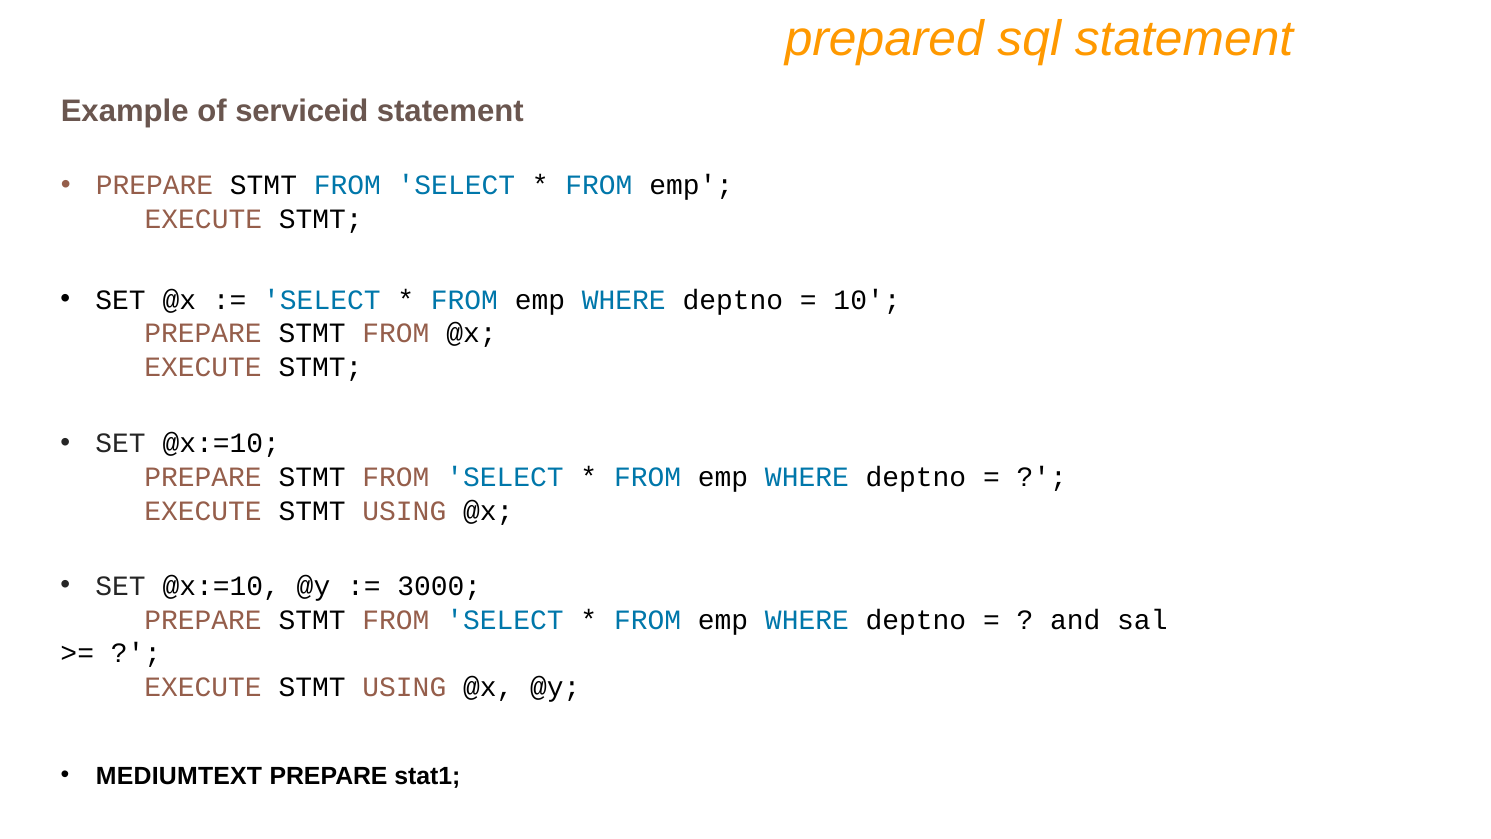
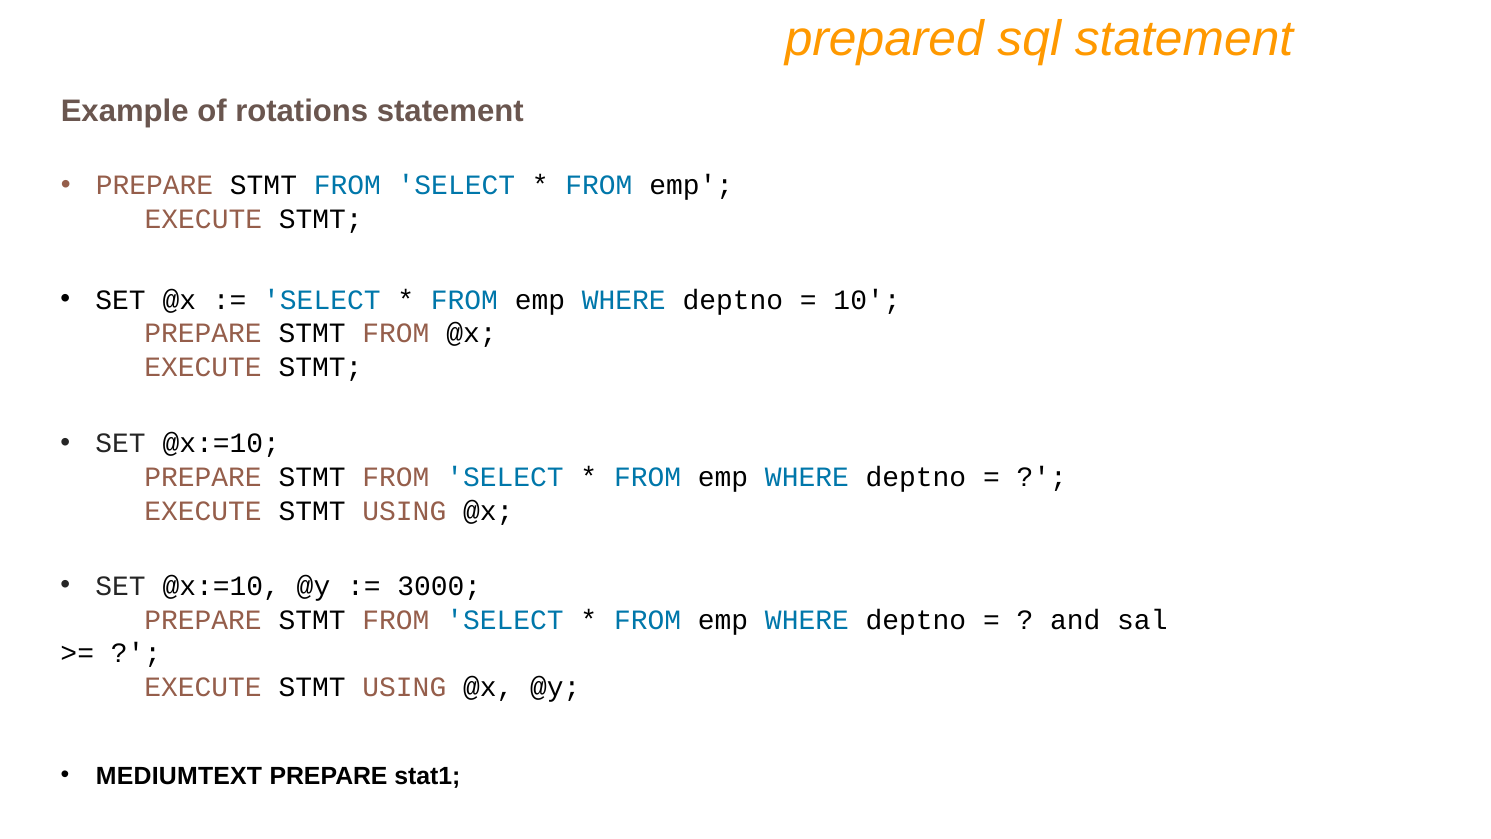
serviceid: serviceid -> rotations
